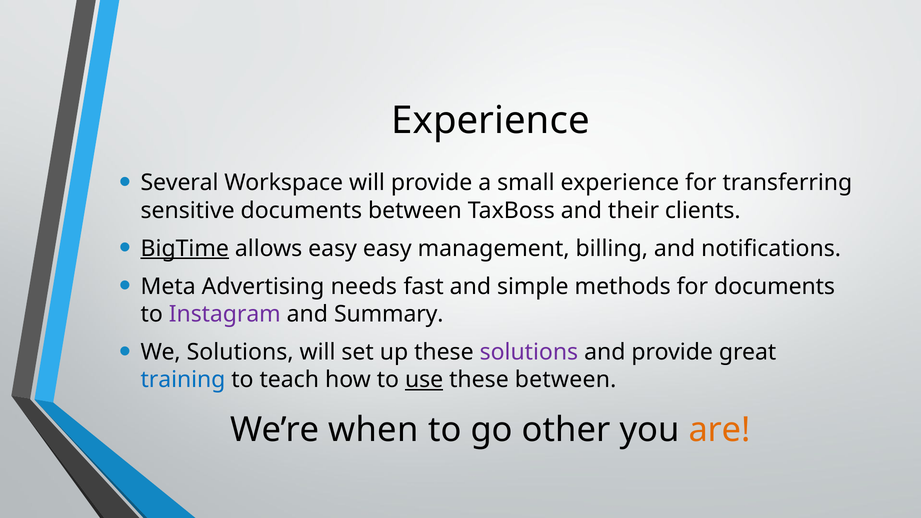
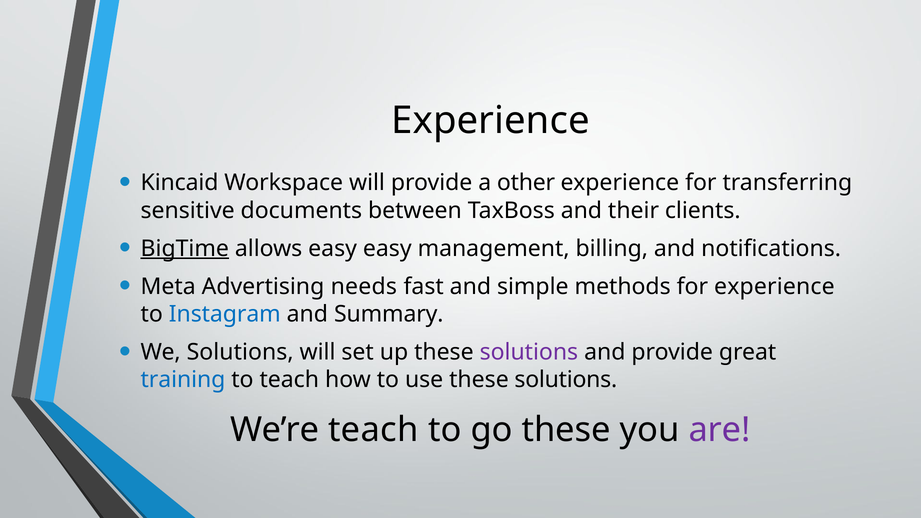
Several: Several -> Kincaid
small: small -> other
for documents: documents -> experience
Instagram colour: purple -> blue
use underline: present -> none
between at (566, 380): between -> solutions
We’re when: when -> teach
go other: other -> these
are colour: orange -> purple
